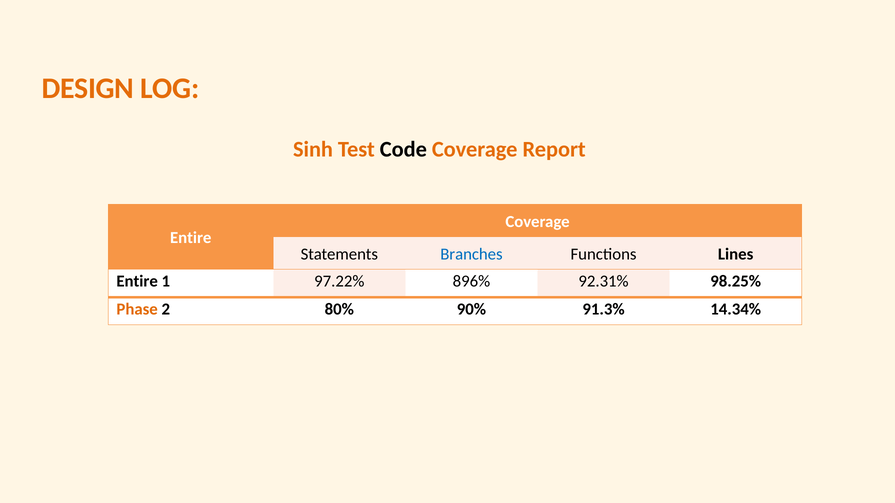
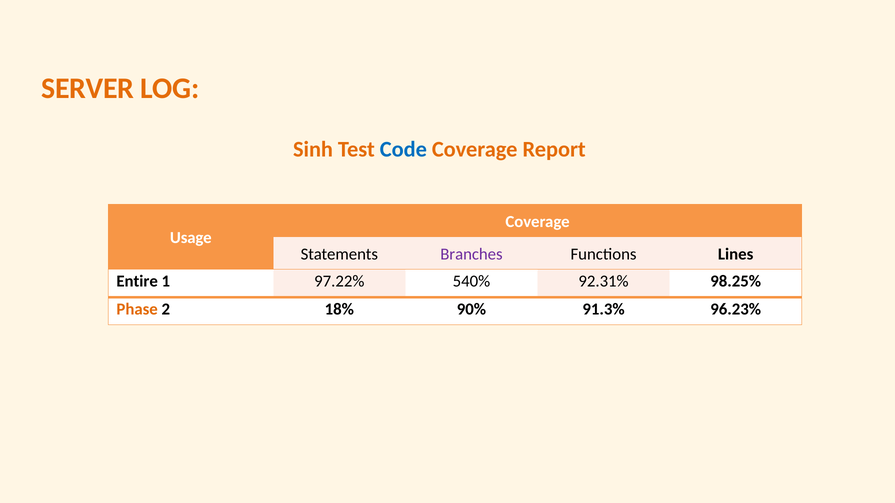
DESIGN: DESIGN -> SERVER
Code colour: black -> blue
Entire at (191, 238): Entire -> Usage
Branches colour: blue -> purple
896%: 896% -> 540%
80%: 80% -> 18%
14.34%: 14.34% -> 96.23%
